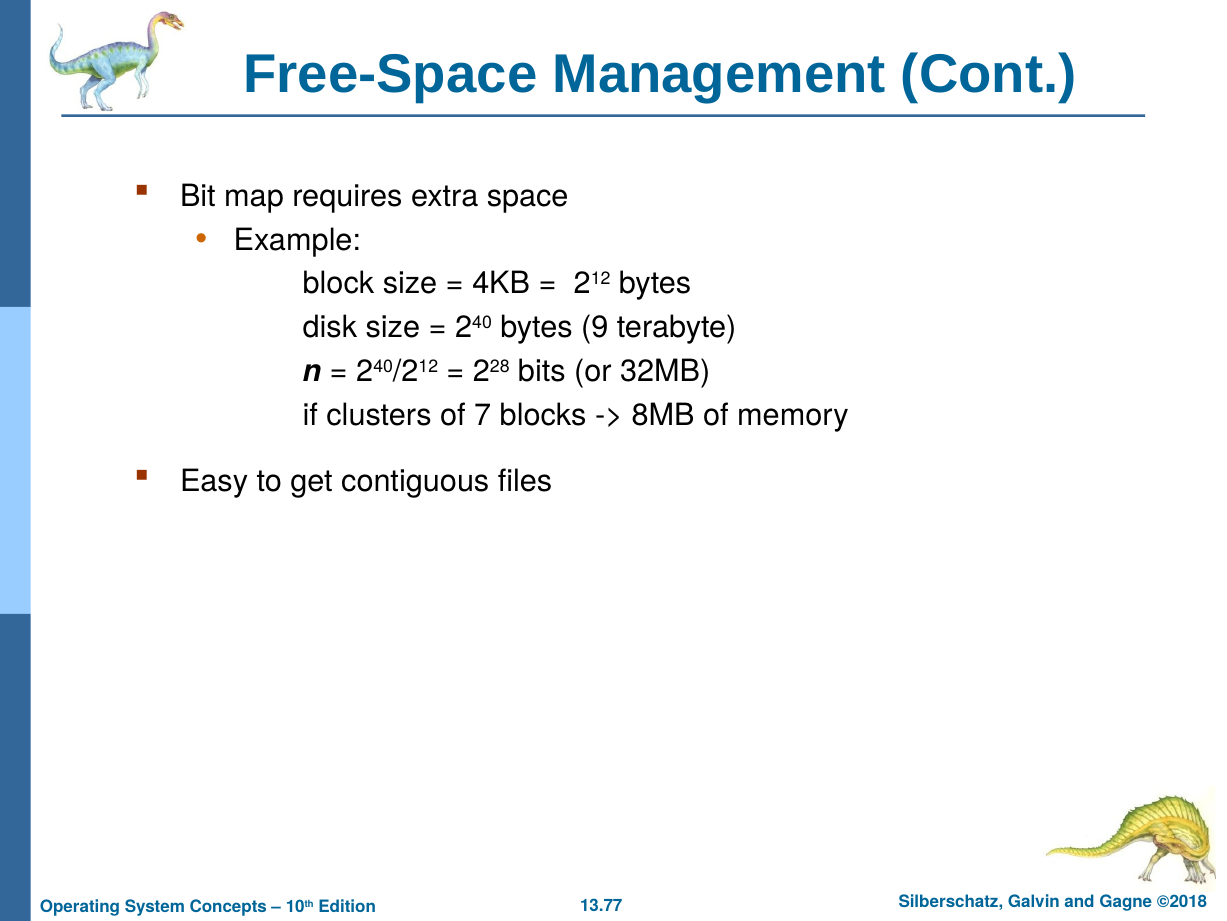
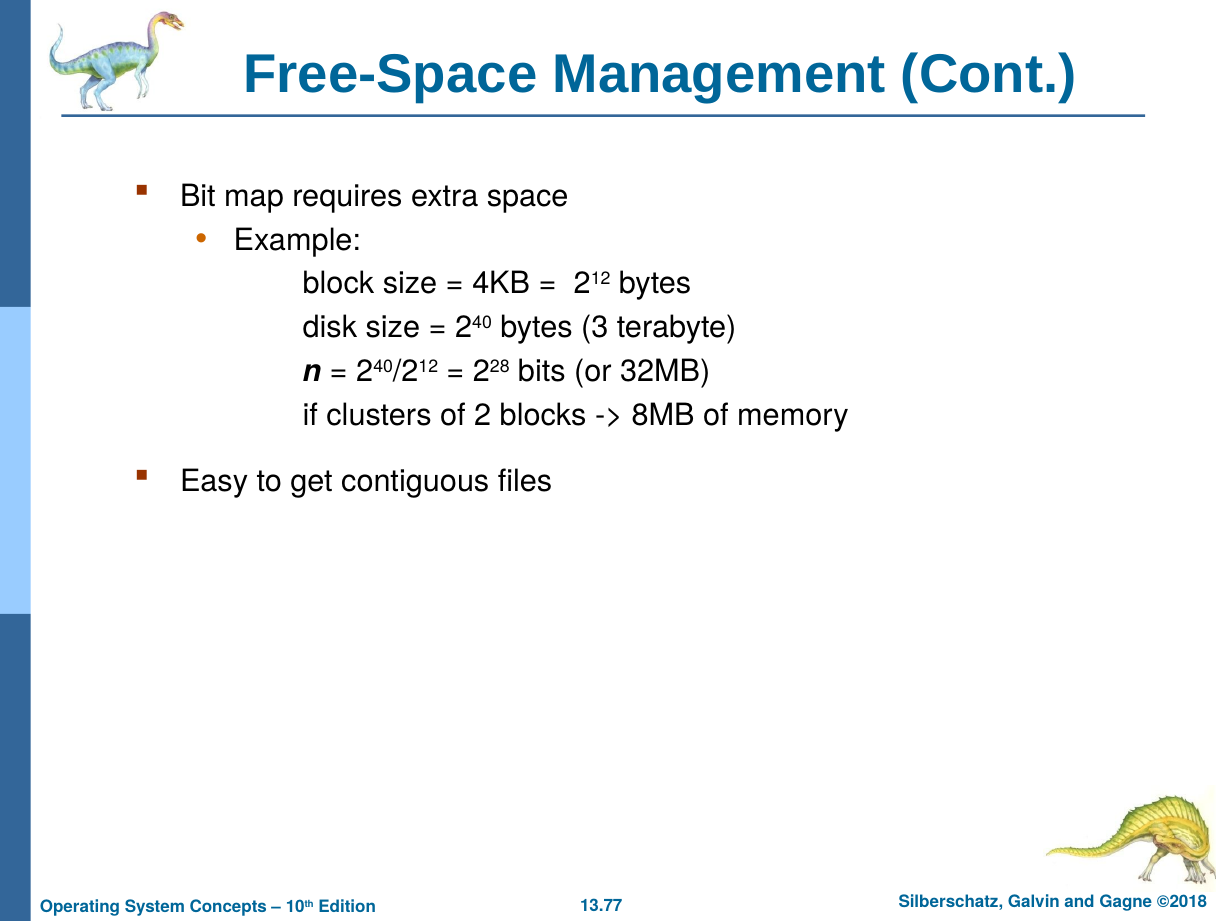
9: 9 -> 3
7: 7 -> 2
